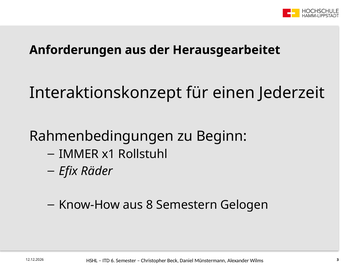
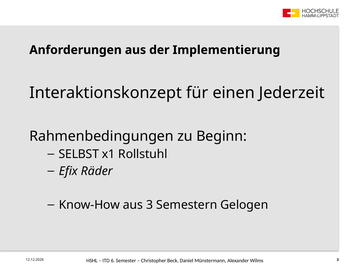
Herausgearbeitet: Herausgearbeitet -> Implementierung
IMMER: IMMER -> SELBST
aus 8: 8 -> 3
